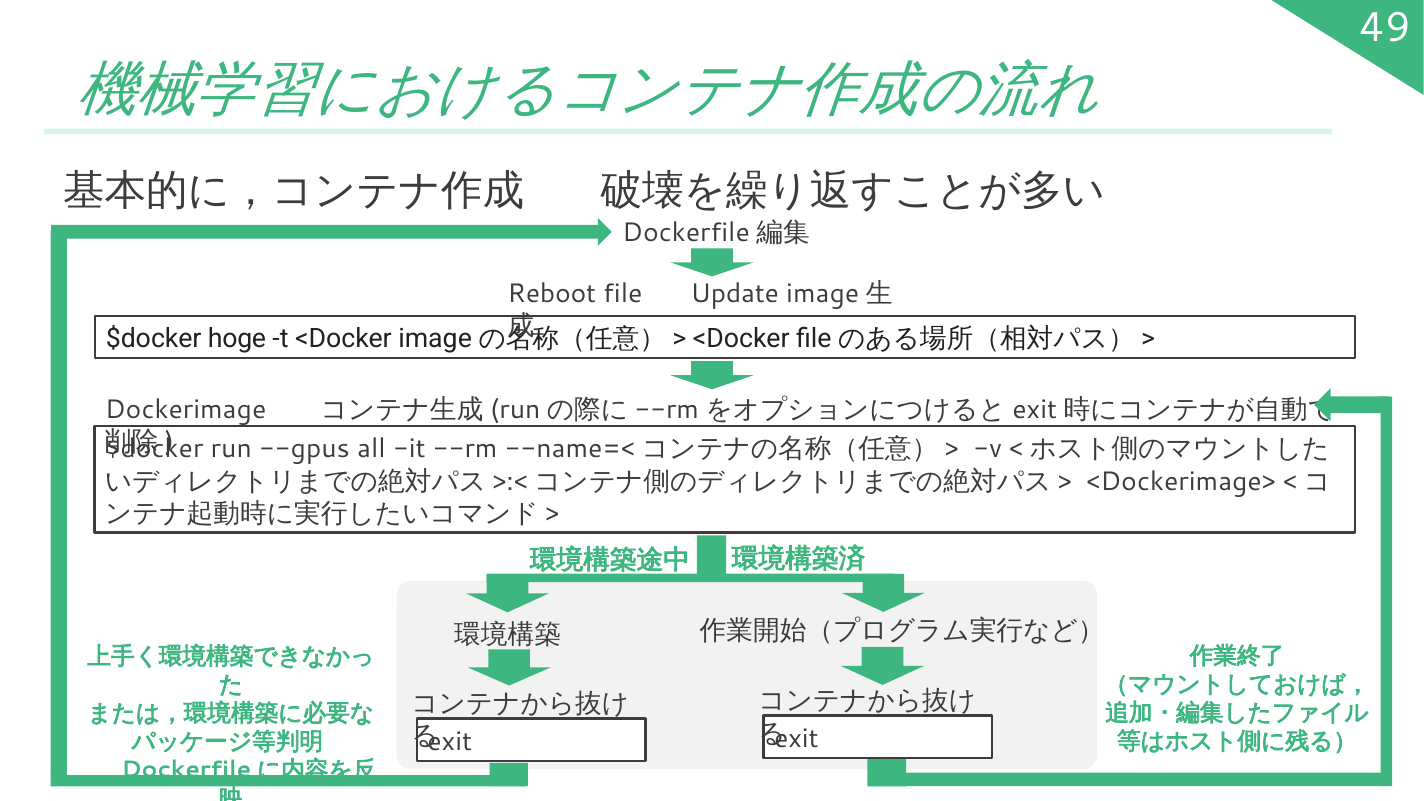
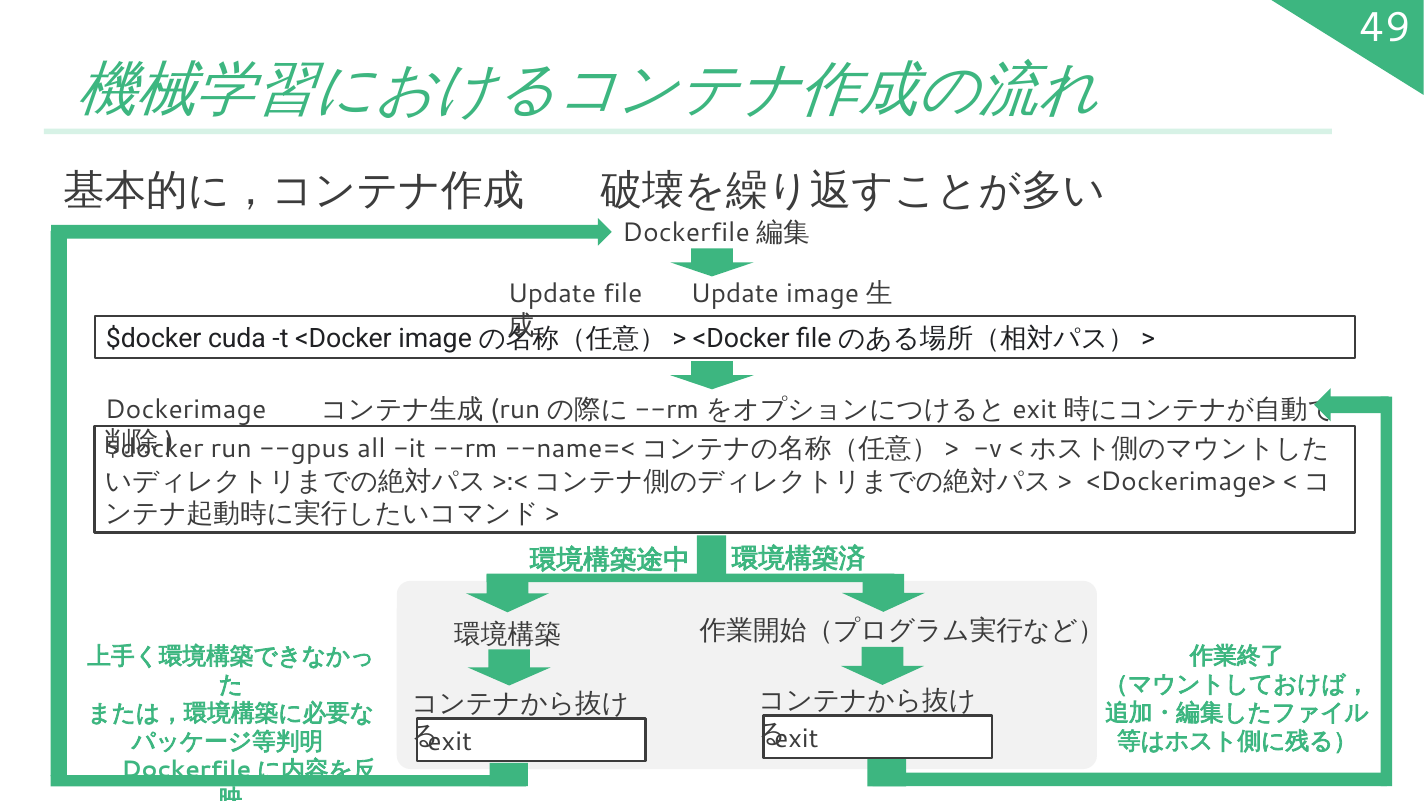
Reboot at (552, 294): Reboot -> Update
hoge: hoge -> cuda
